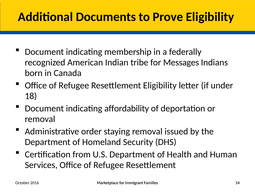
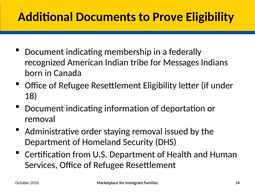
affordability: affordability -> information
